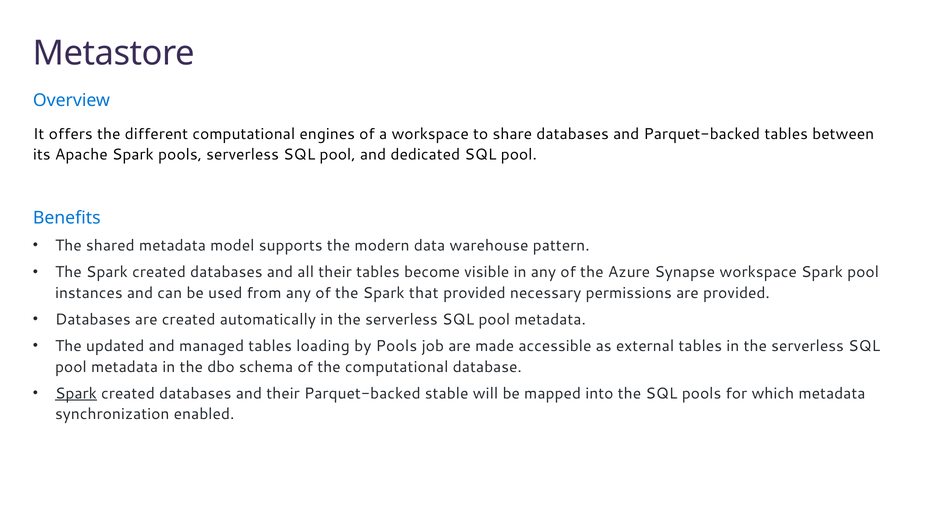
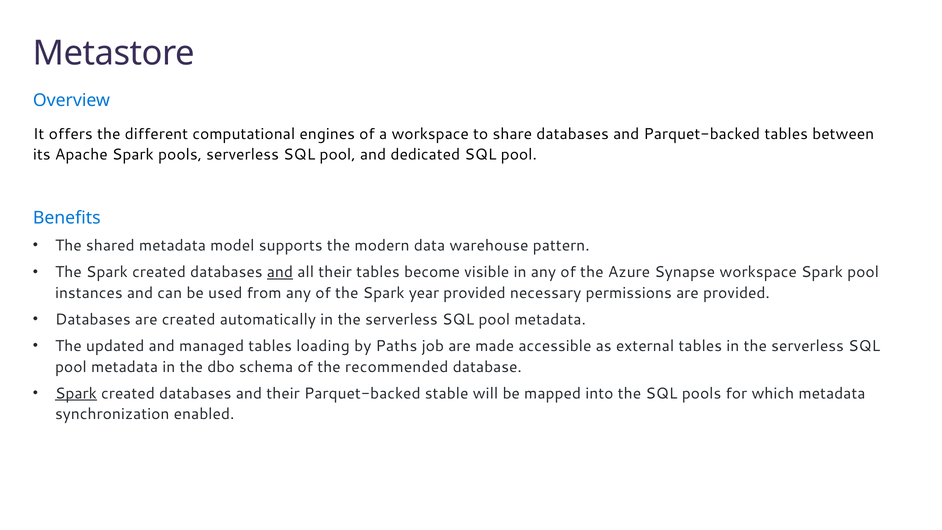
and at (280, 272) underline: none -> present
that: that -> year
by Pools: Pools -> Paths
the computational: computational -> recommended
